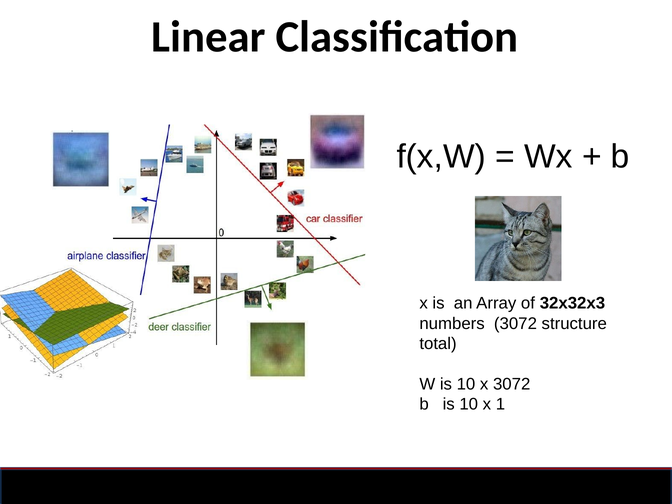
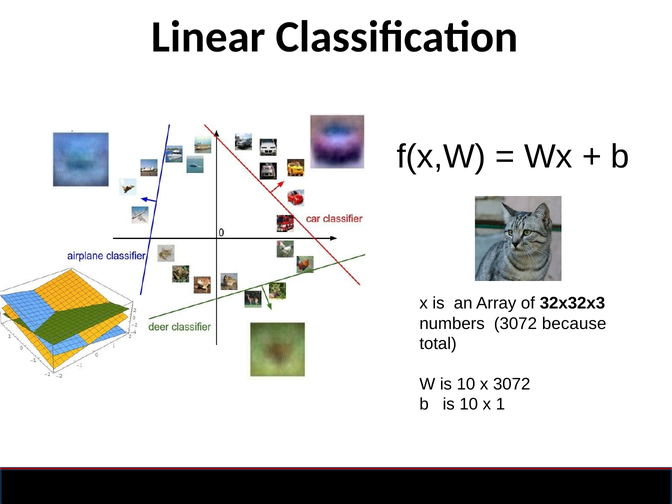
structure: structure -> because
